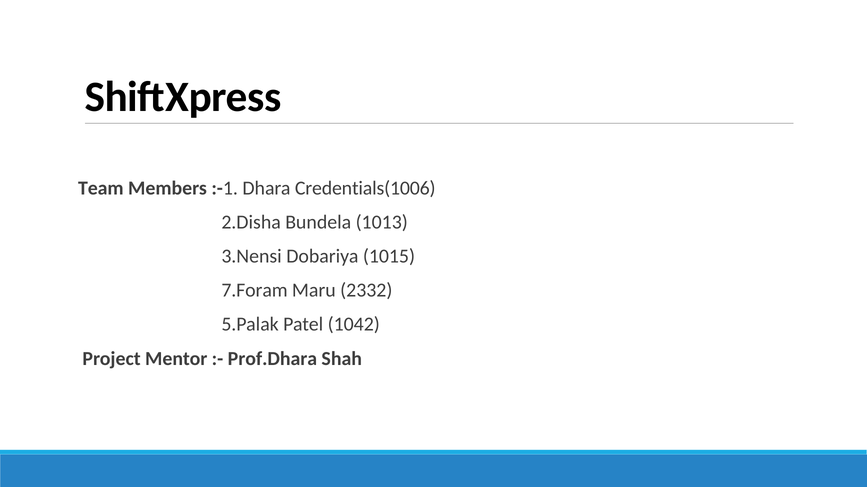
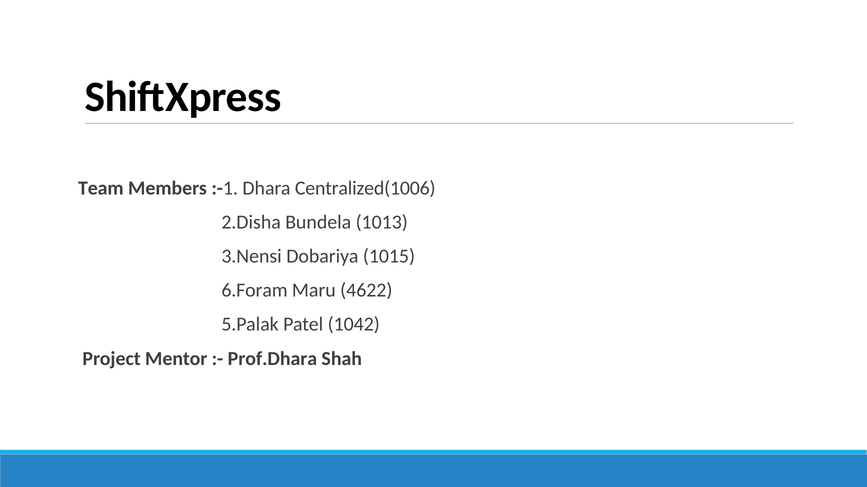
Credentials(1006: Credentials(1006 -> Centralized(1006
7.Foram: 7.Foram -> 6.Foram
2332: 2332 -> 4622
